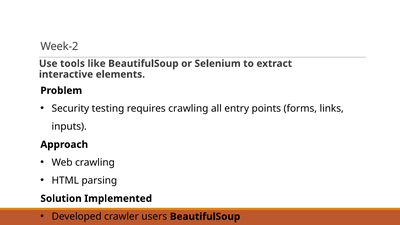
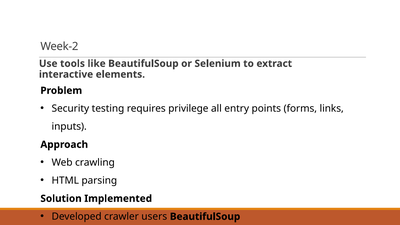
requires crawling: crawling -> privilege
